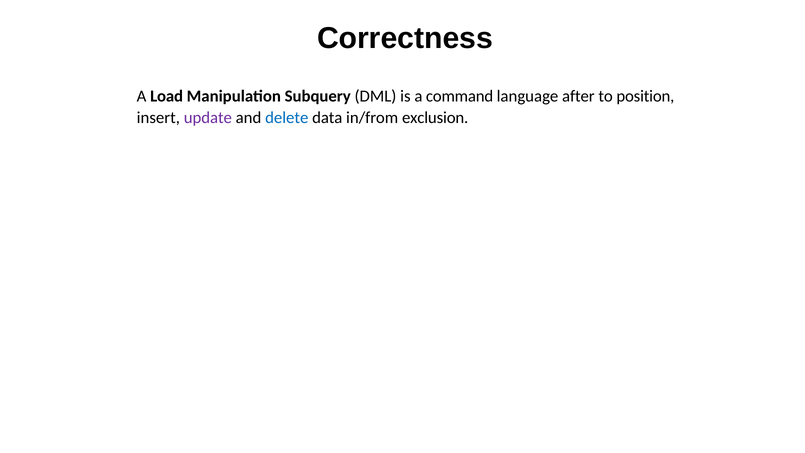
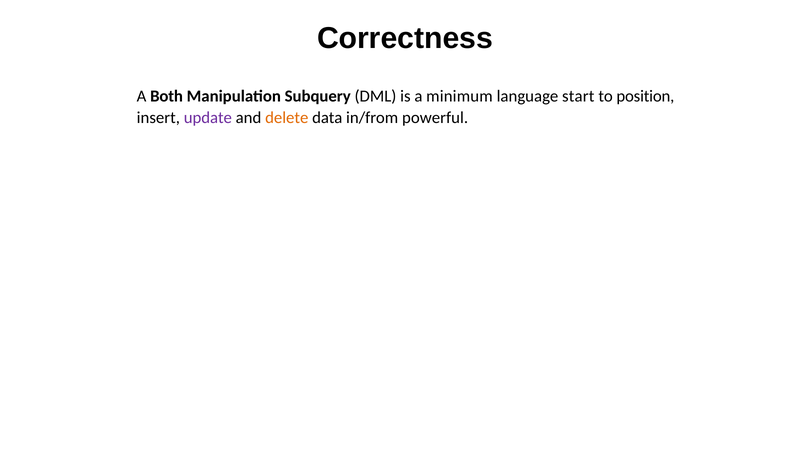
Load: Load -> Both
command: command -> minimum
after: after -> start
delete colour: blue -> orange
exclusion: exclusion -> powerful
